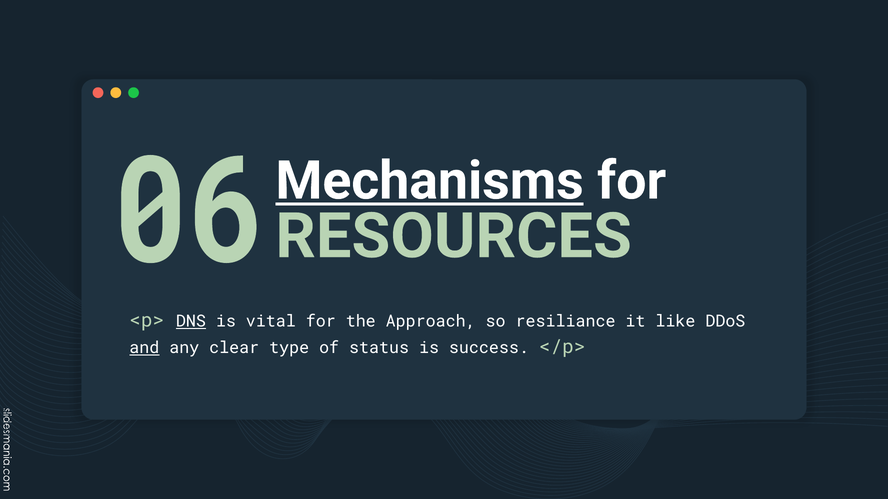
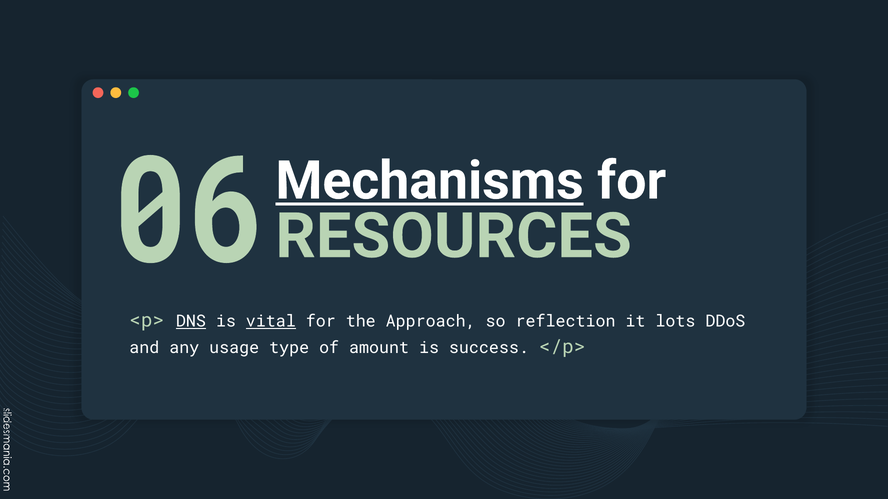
vital underline: none -> present
resiliance: resiliance -> reflection
like: like -> lots
and underline: present -> none
clear: clear -> usage
status: status -> amount
